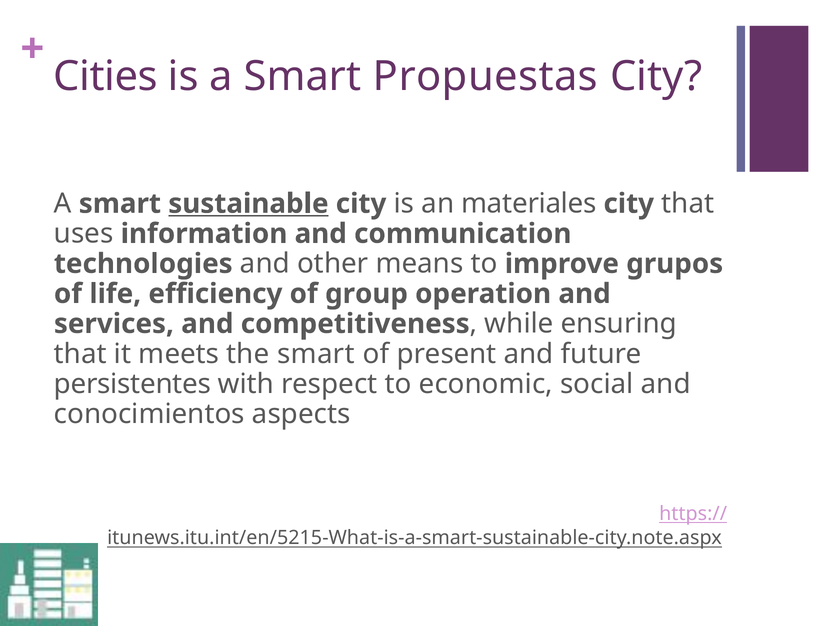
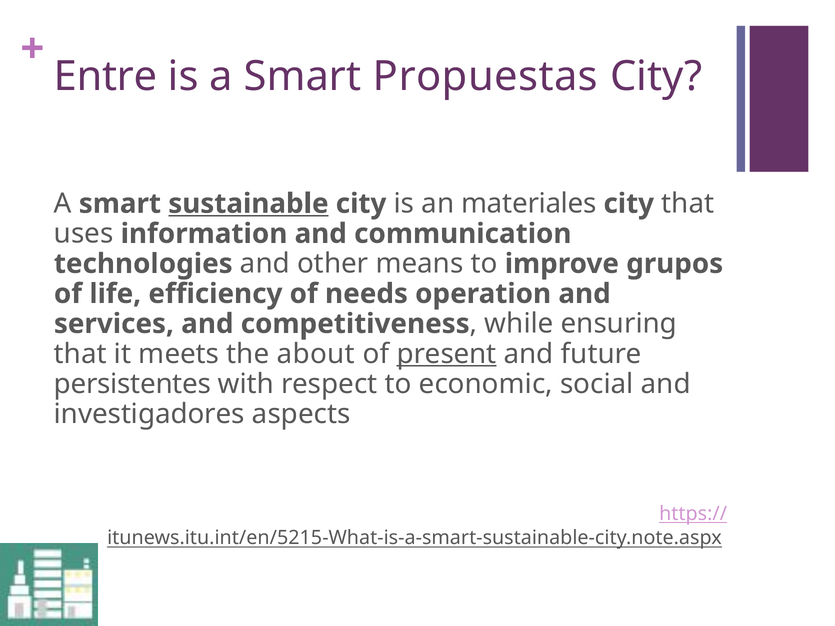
Cities: Cities -> Entre
group: group -> needs
the smart: smart -> about
present underline: none -> present
conocimientos: conocimientos -> investigadores
